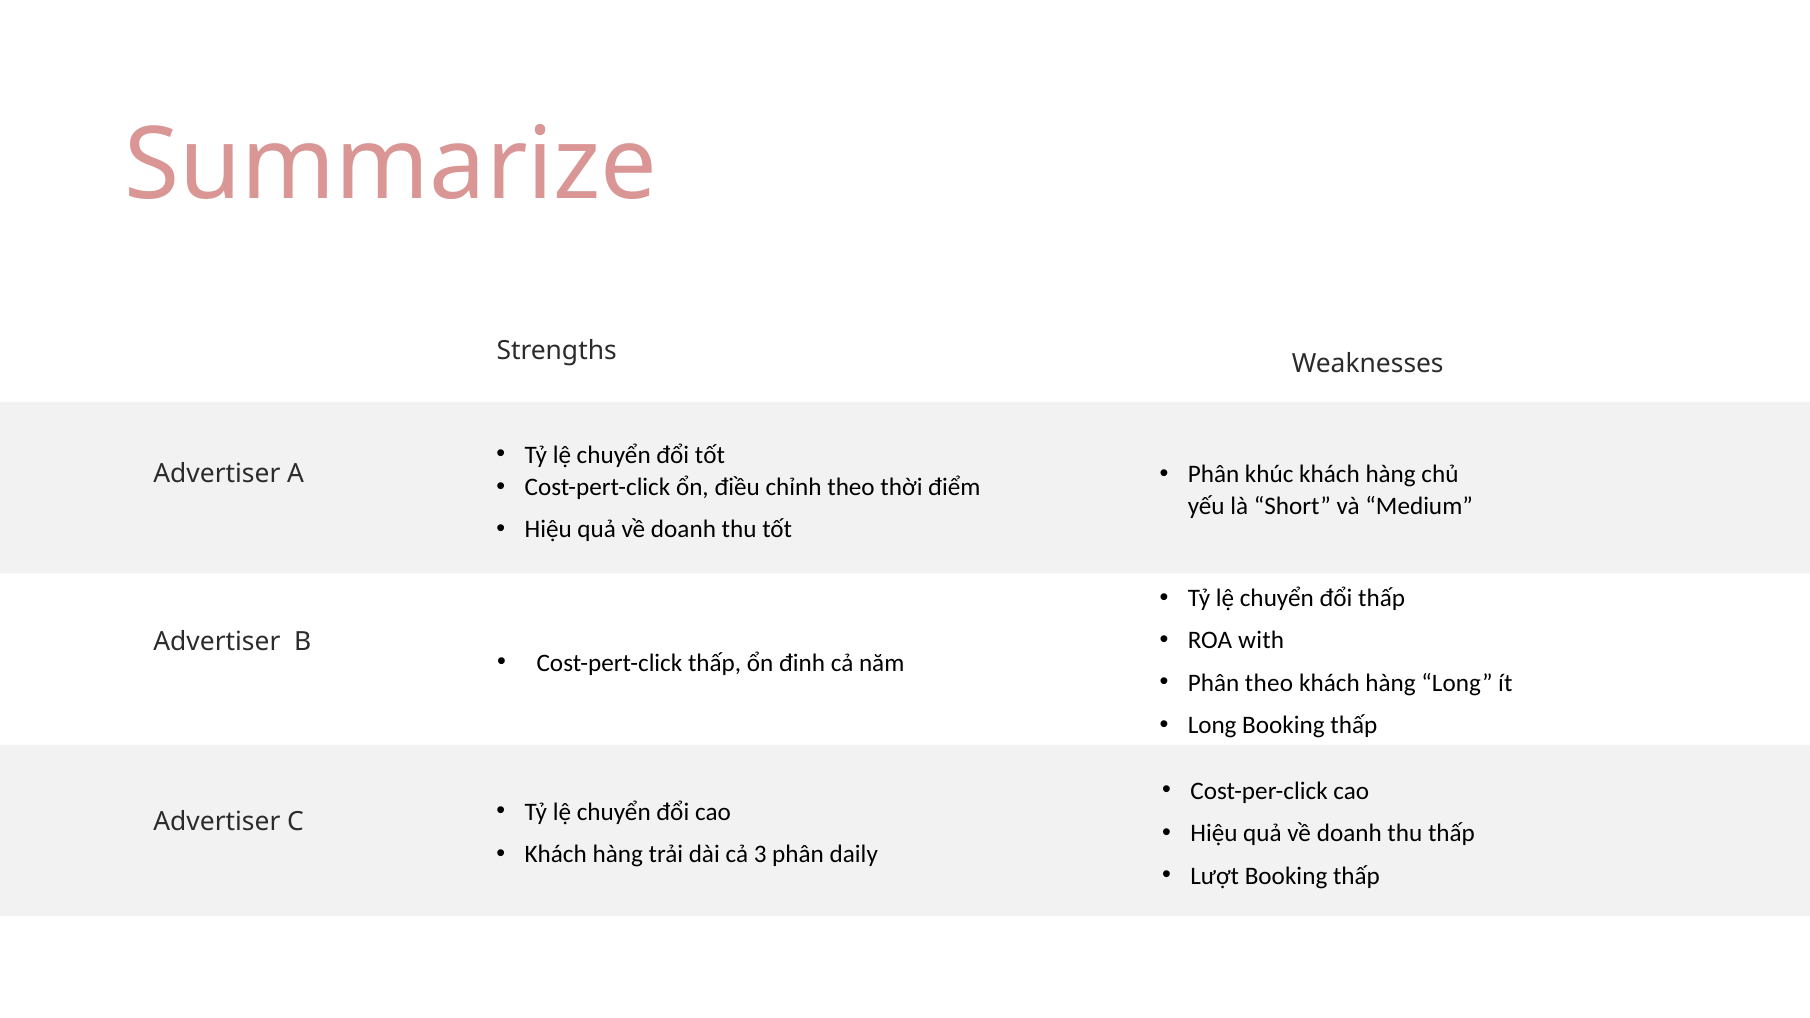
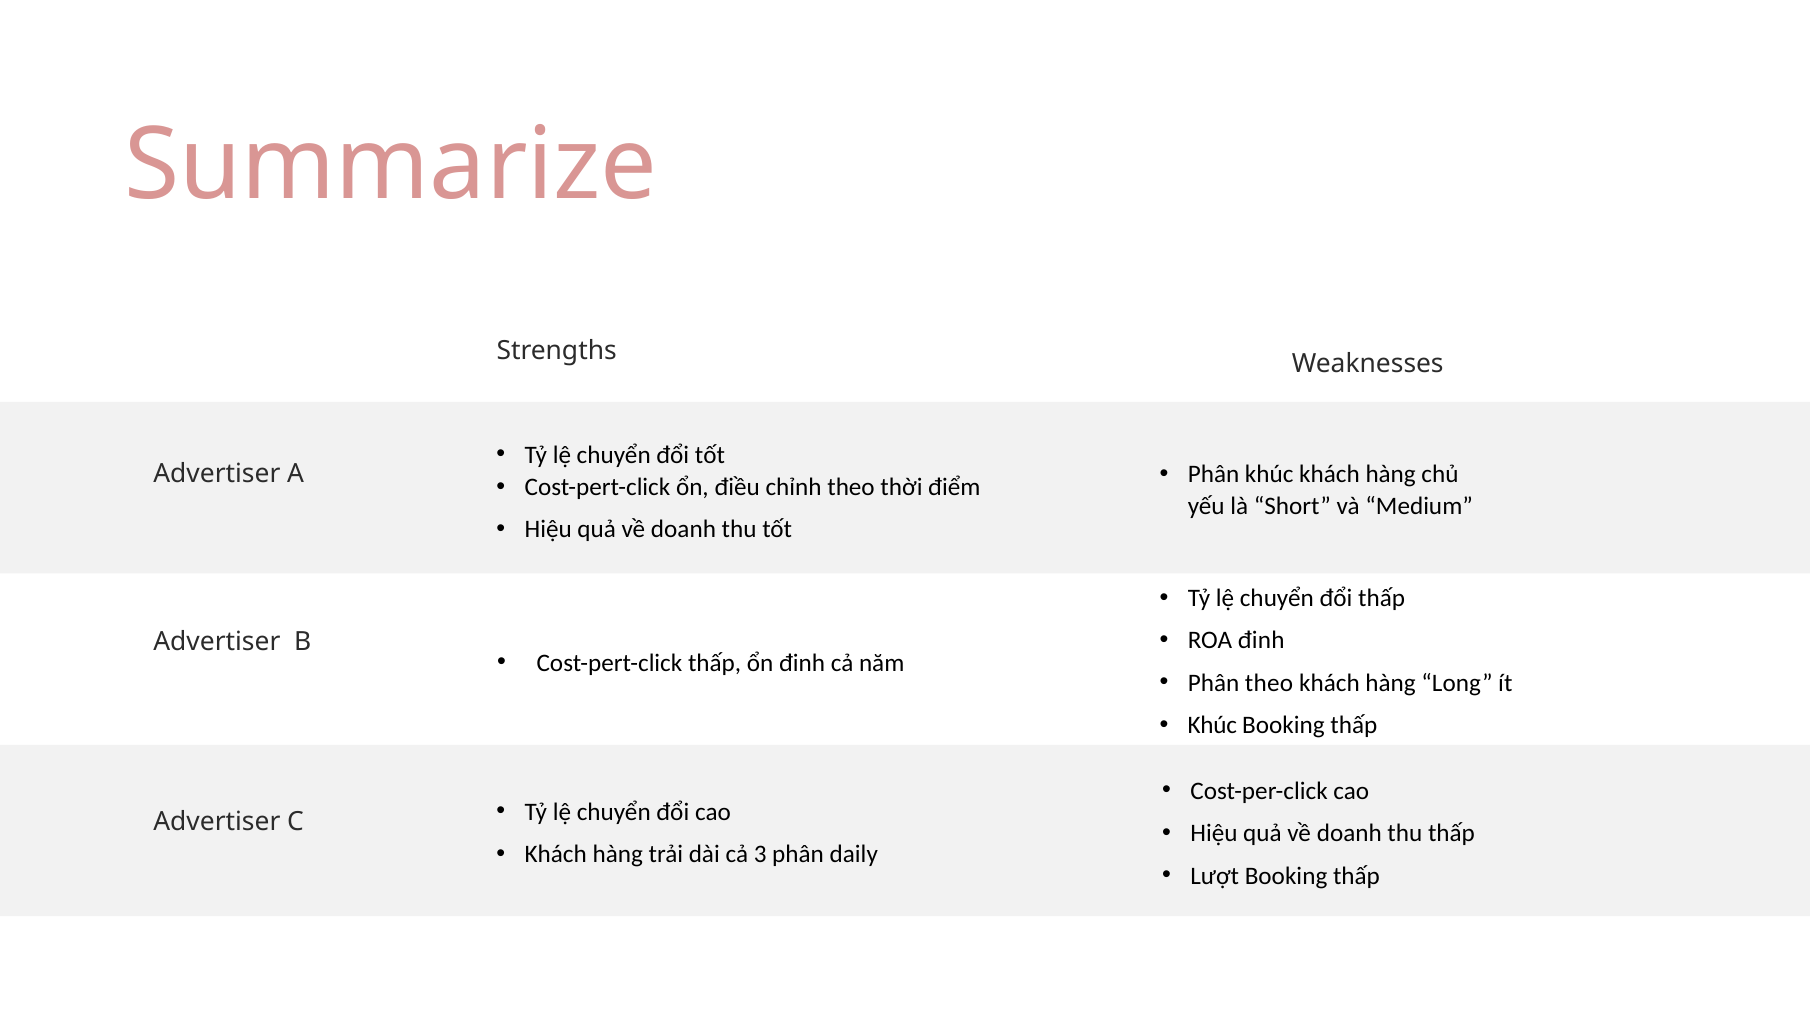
ROA with: with -> đinh
Long at (1212, 725): Long -> Khúc
